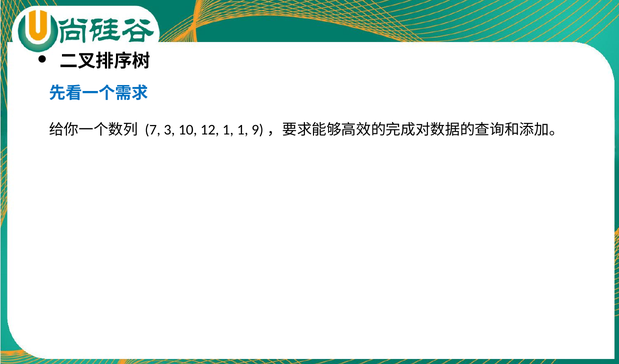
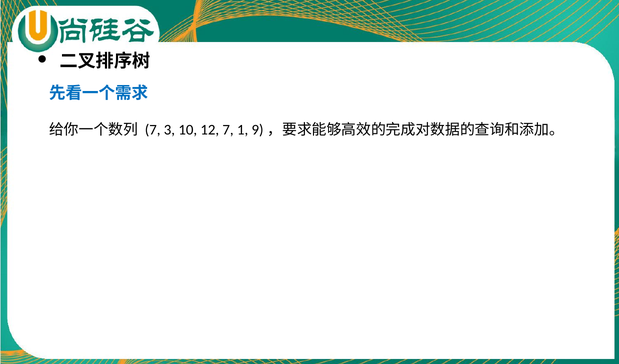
12 1: 1 -> 7
